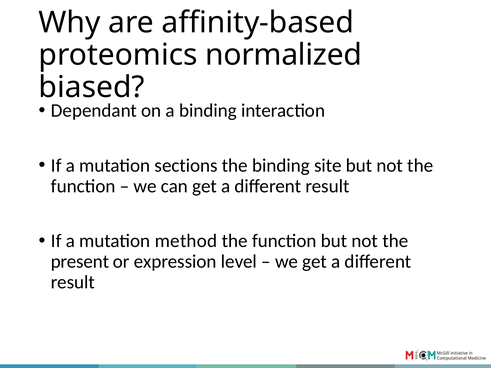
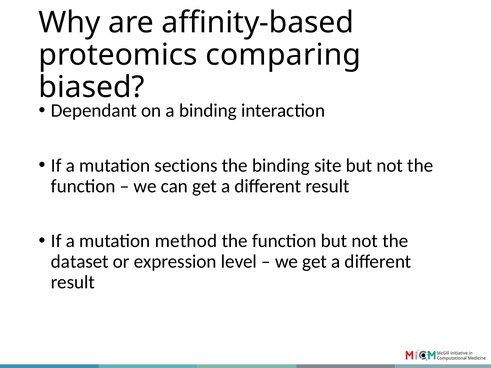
normalized: normalized -> comparing
present: present -> dataset
